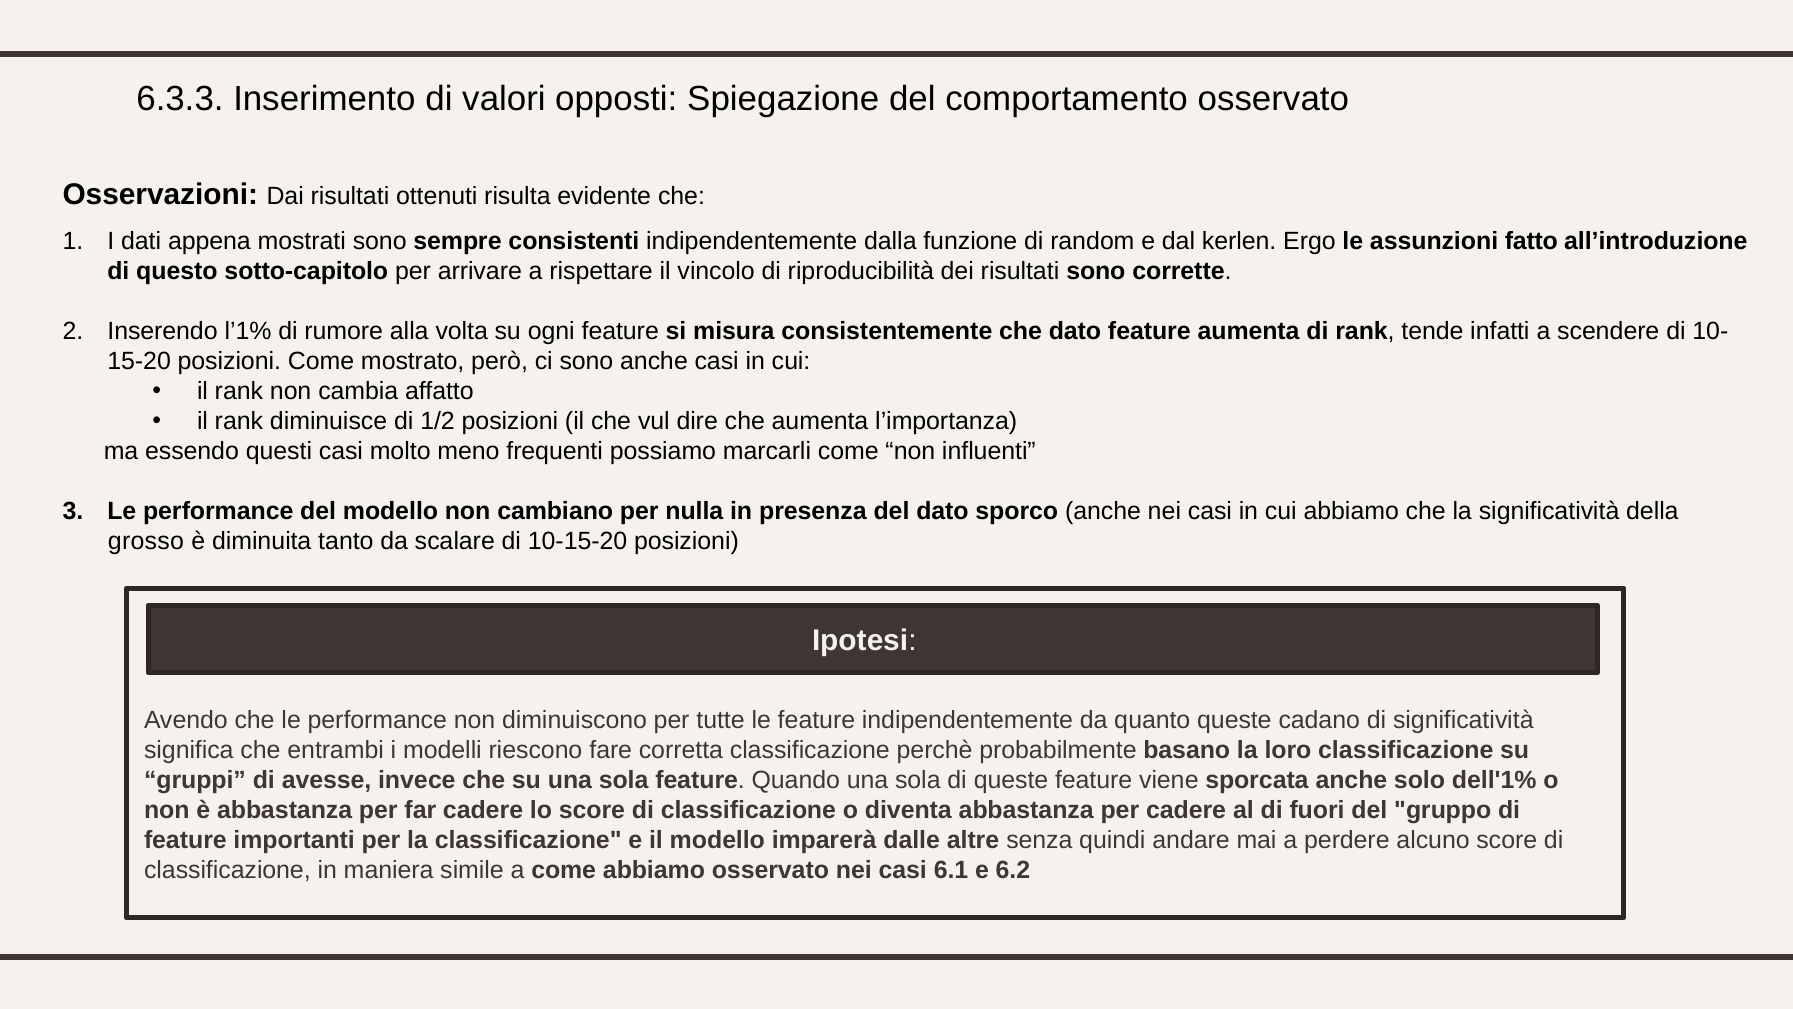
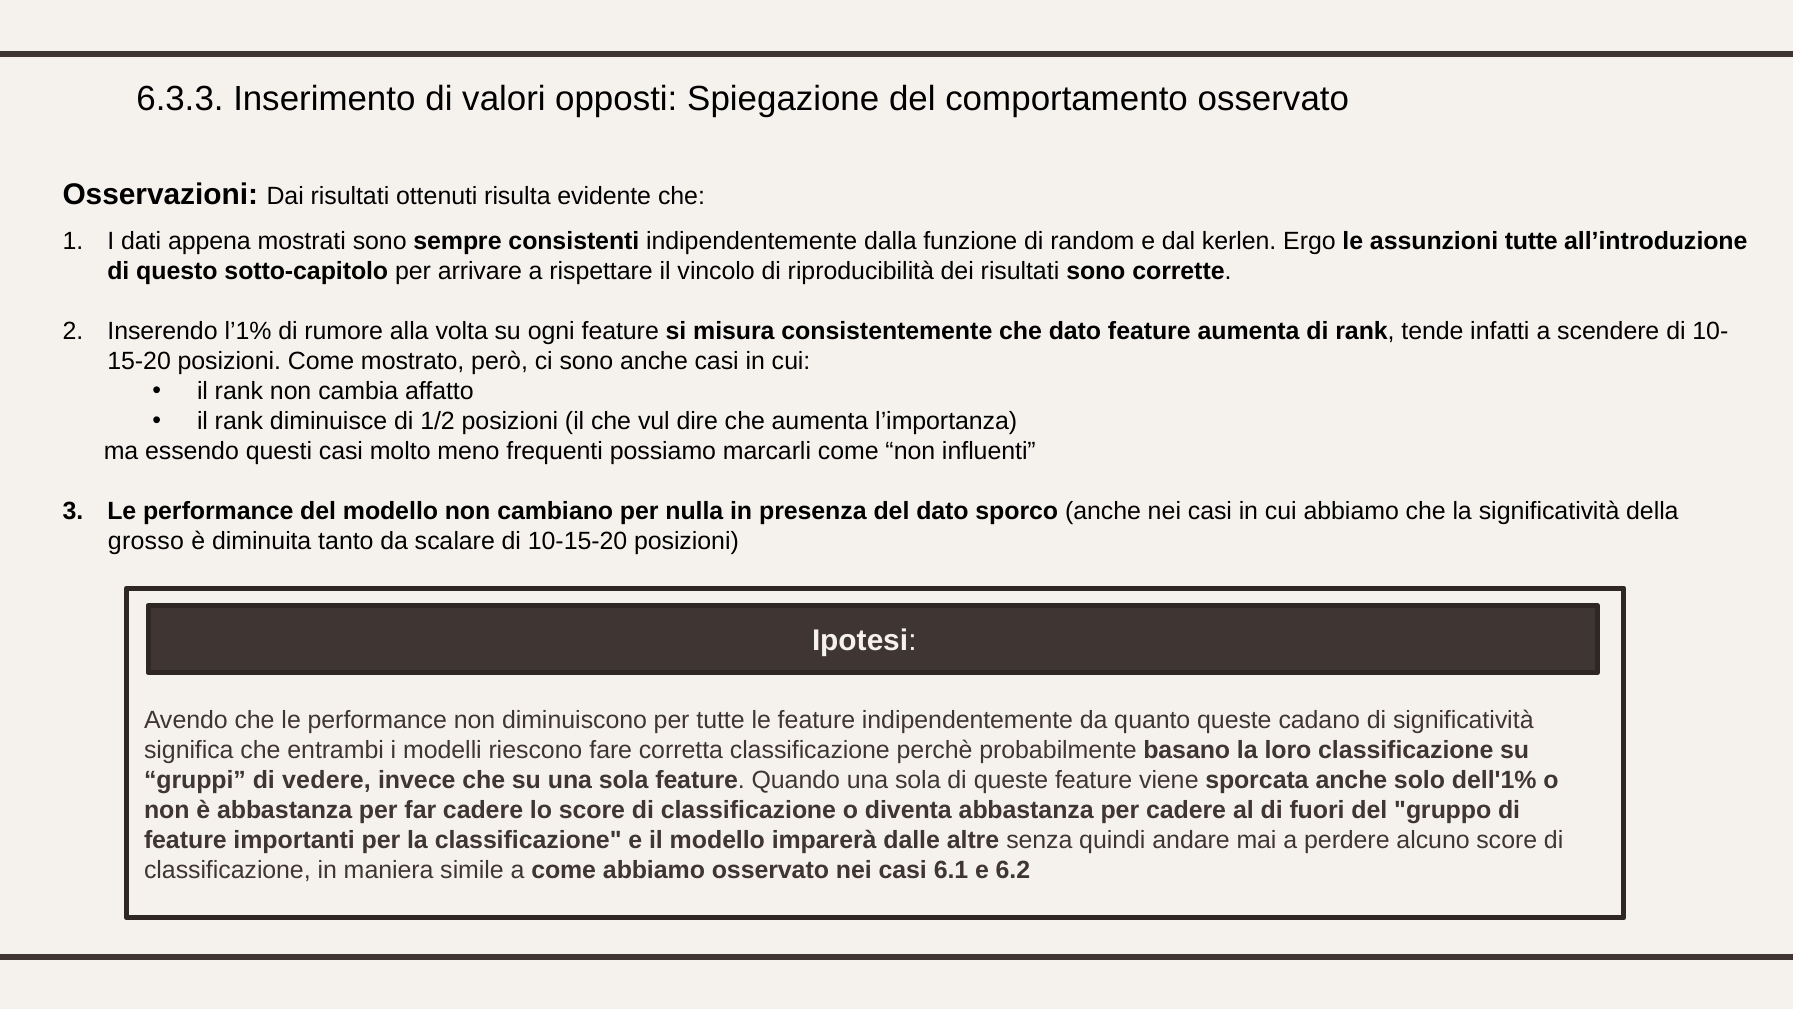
assunzioni fatto: fatto -> tutte
avesse: avesse -> vedere
